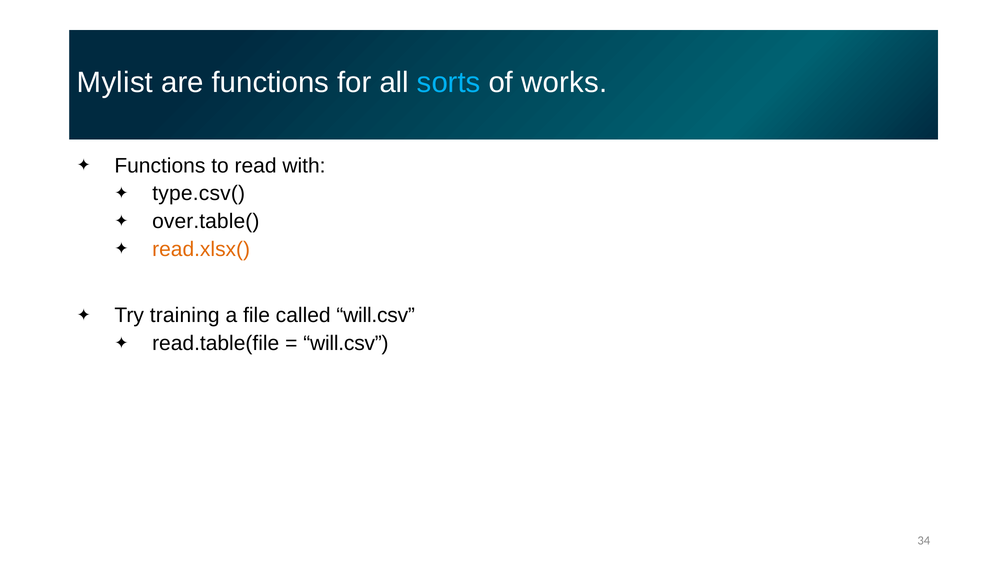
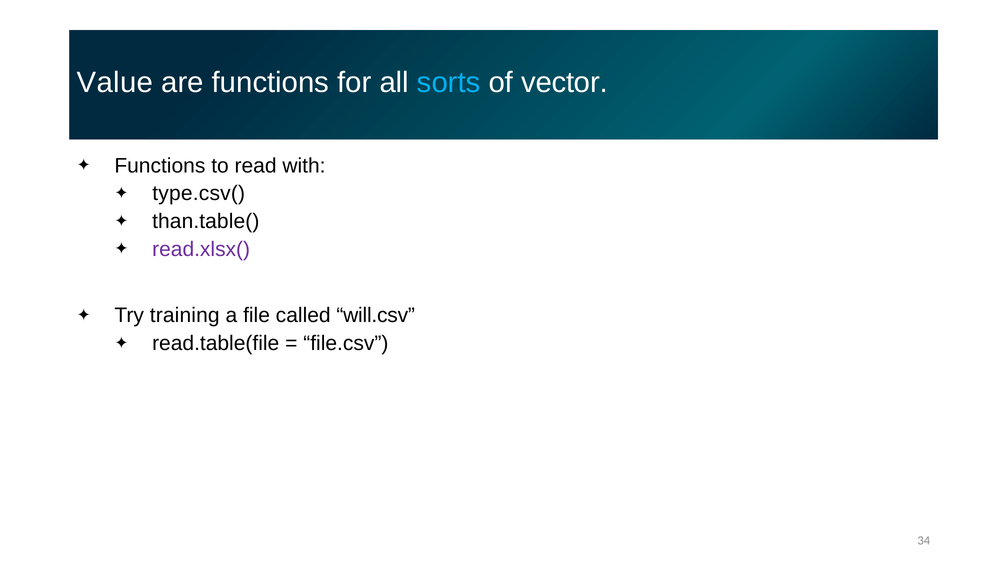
Mylist: Mylist -> Value
works: works -> vector
over.table(: over.table( -> than.table(
read.xlsx( colour: orange -> purple
will.csv at (346, 344): will.csv -> file.csv
